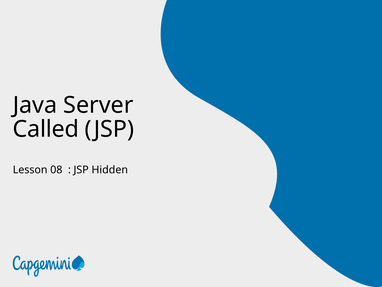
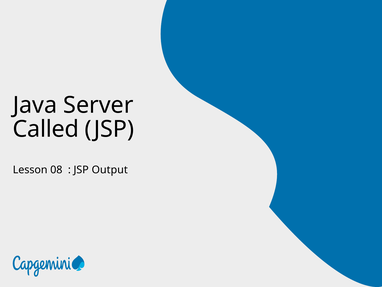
Hidden: Hidden -> Output
